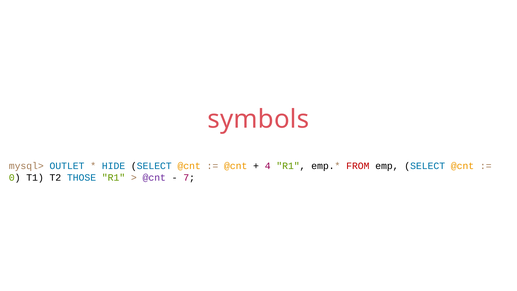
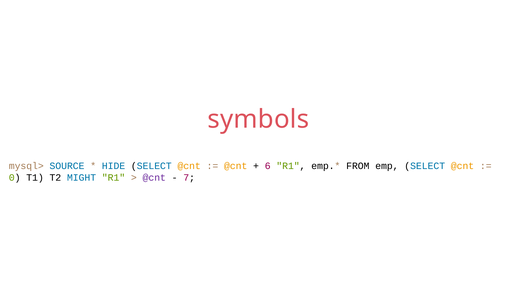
OUTLET: OUTLET -> SOURCE
4: 4 -> 6
FROM colour: red -> black
THOSE: THOSE -> MIGHT
